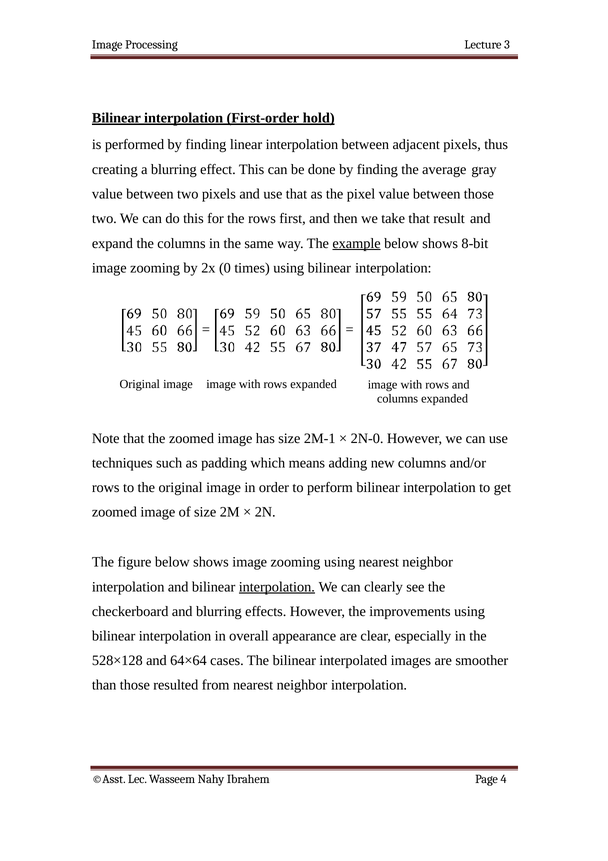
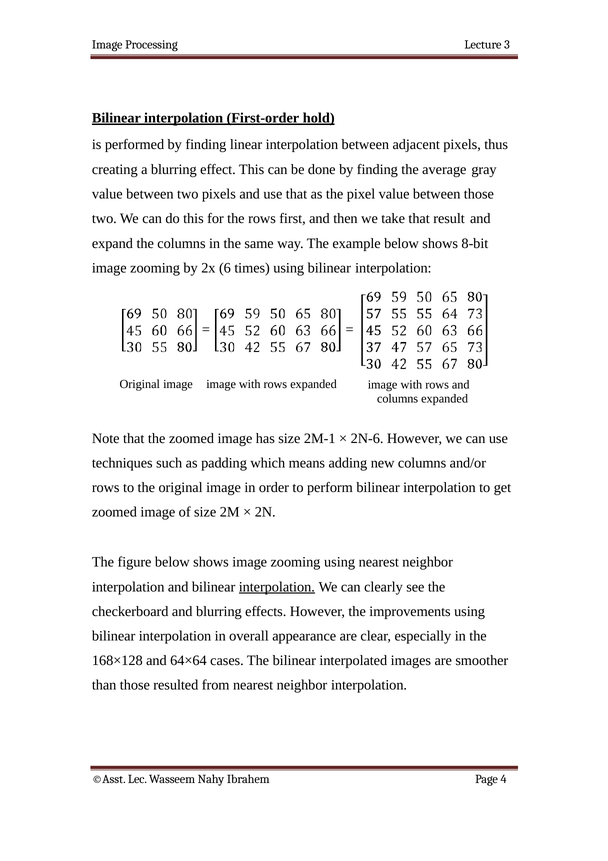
example underline: present -> none
0: 0 -> 6
2N-0: 2N-0 -> 2N-6
528×128: 528×128 -> 168×128
